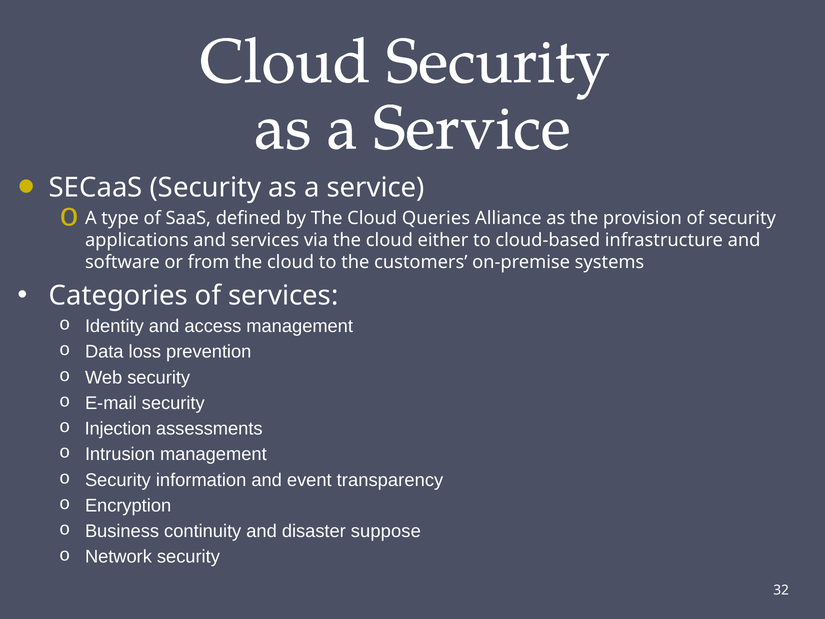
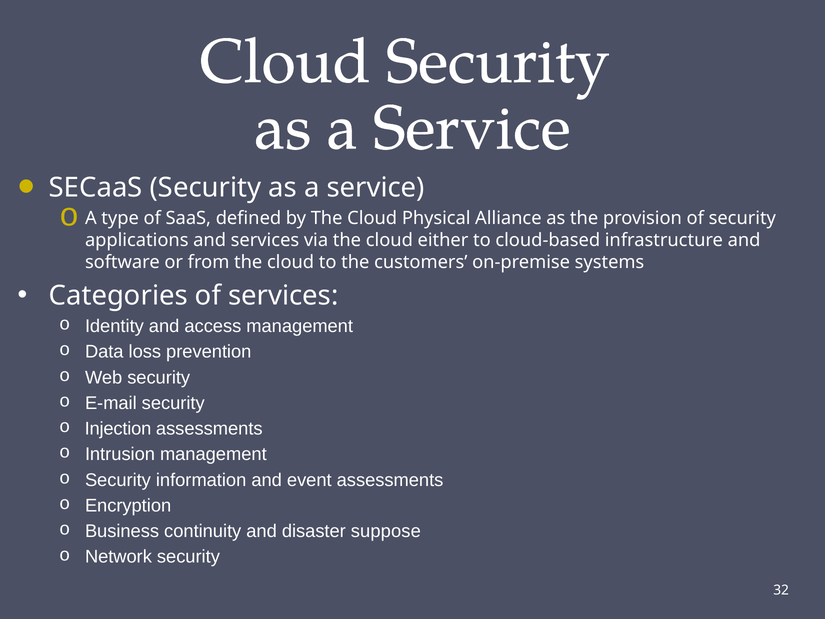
Queries: Queries -> Physical
event transparency: transparency -> assessments
